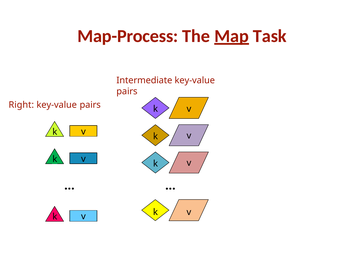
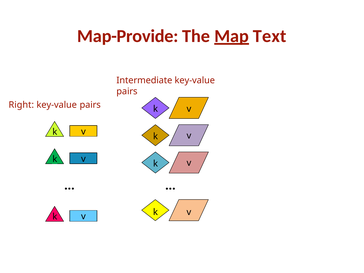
Map-Process: Map-Process -> Map-Provide
Task: Task -> Text
